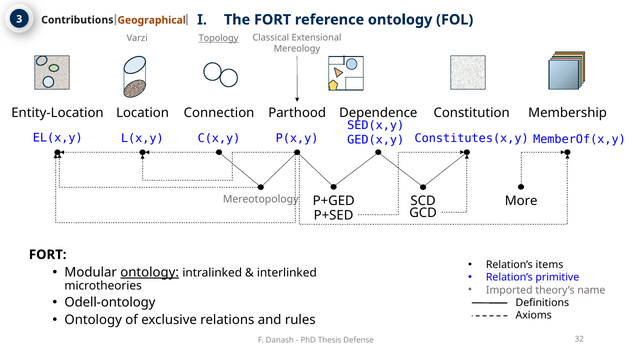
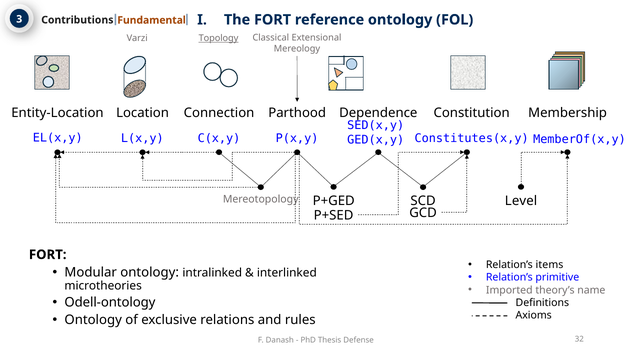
Geographical: Geographical -> Fundamental
More: More -> Level
ontology at (150, 272) underline: present -> none
